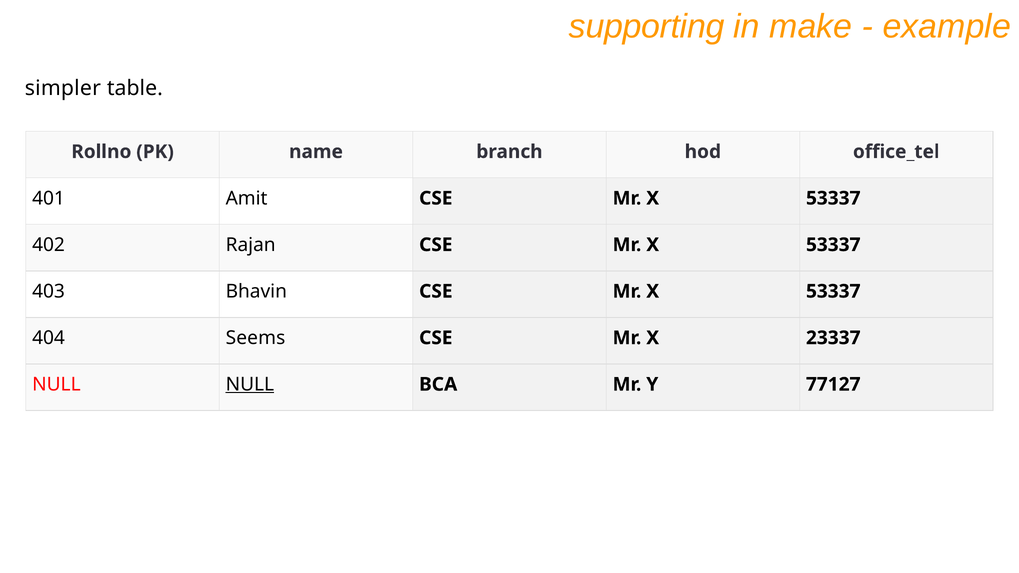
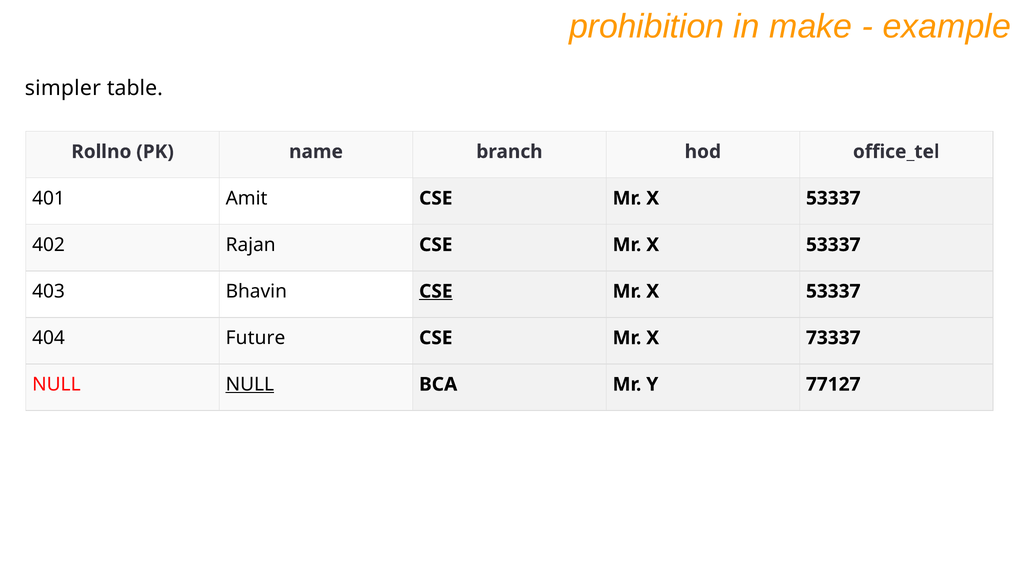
supporting: supporting -> prohibition
CSE at (436, 291) underline: none -> present
Seems: Seems -> Future
23337: 23337 -> 73337
